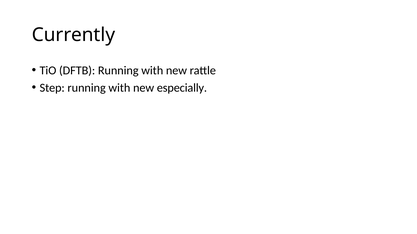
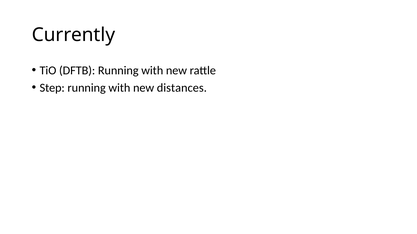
especially: especially -> distances
